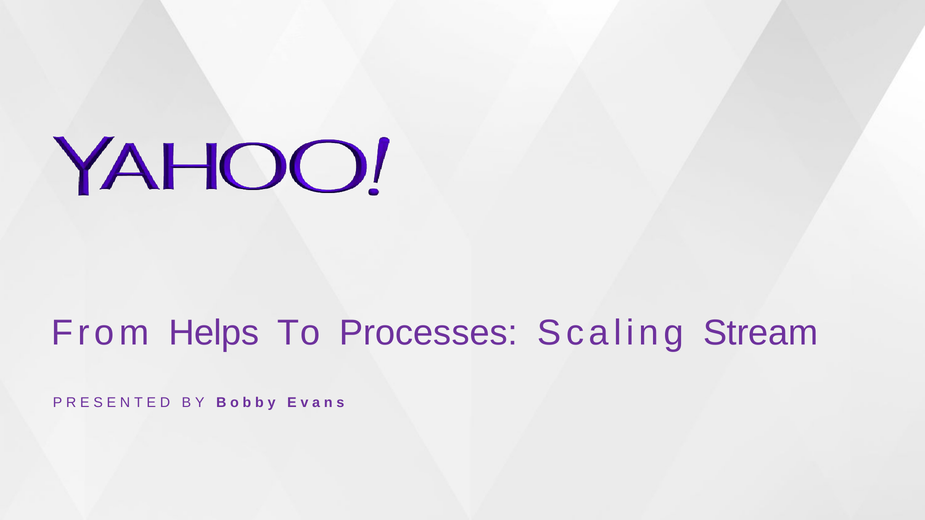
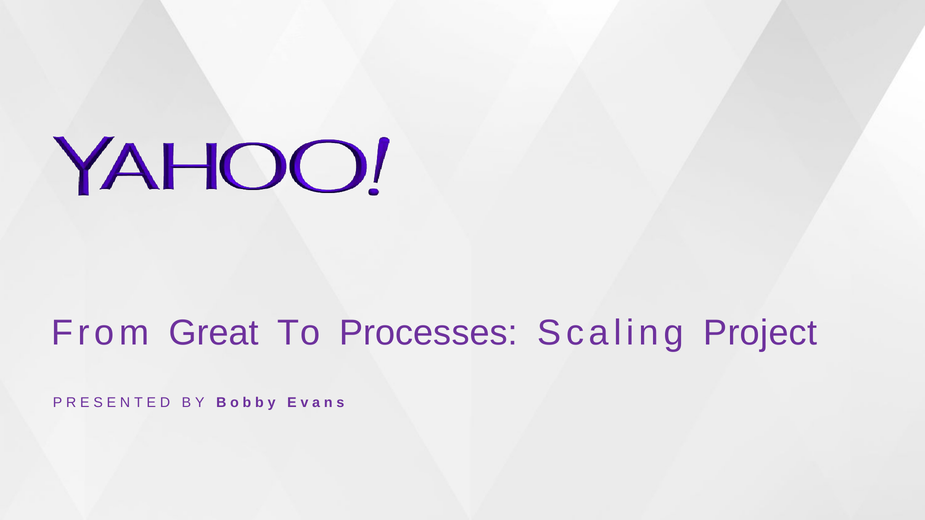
Helps: Helps -> Great
Stream: Stream -> Project
